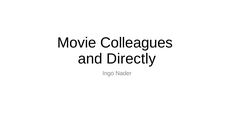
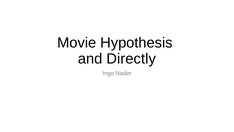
Colleagues: Colleagues -> Hypothesis
